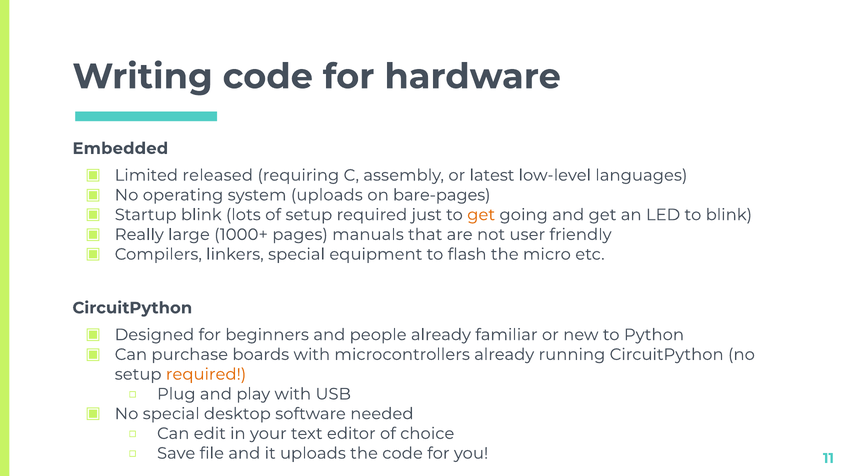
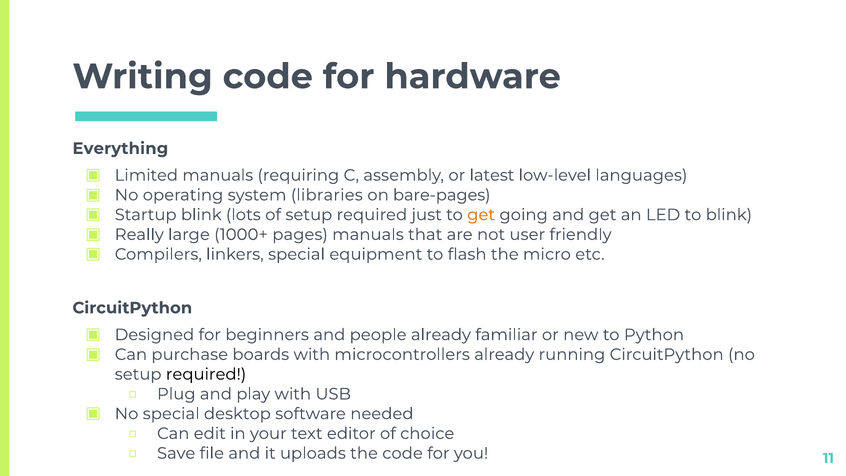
Embedded: Embedded -> Everything
Limited released: released -> manuals
system uploads: uploads -> libraries
required at (206, 374) colour: orange -> black
